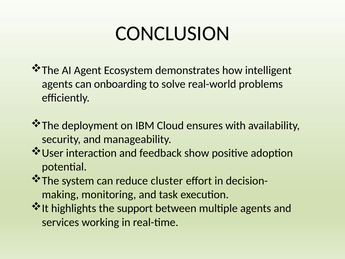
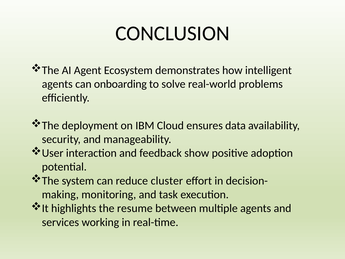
with: with -> data
support: support -> resume
